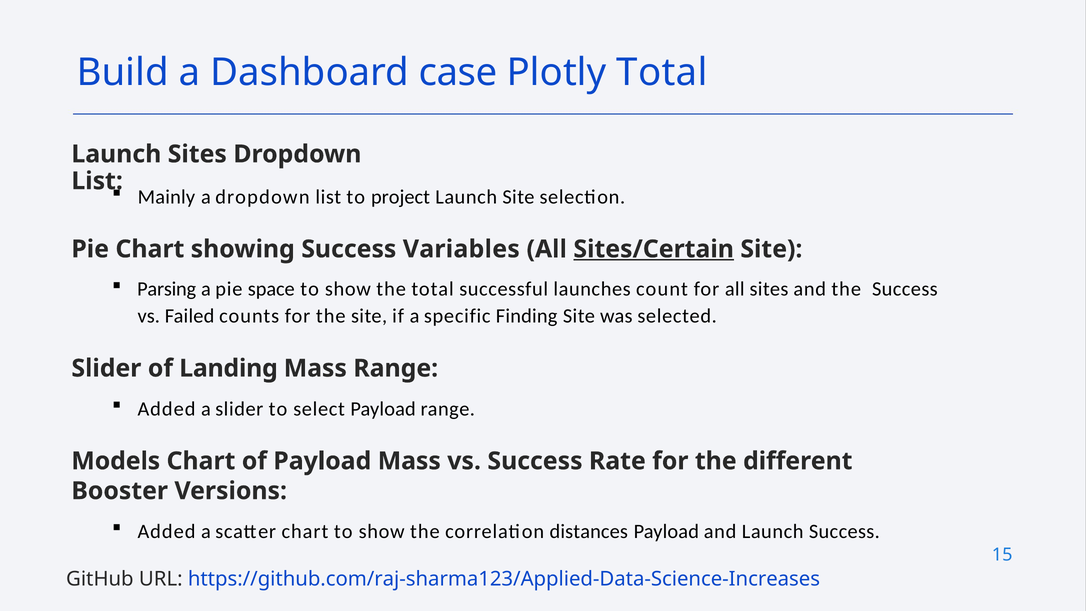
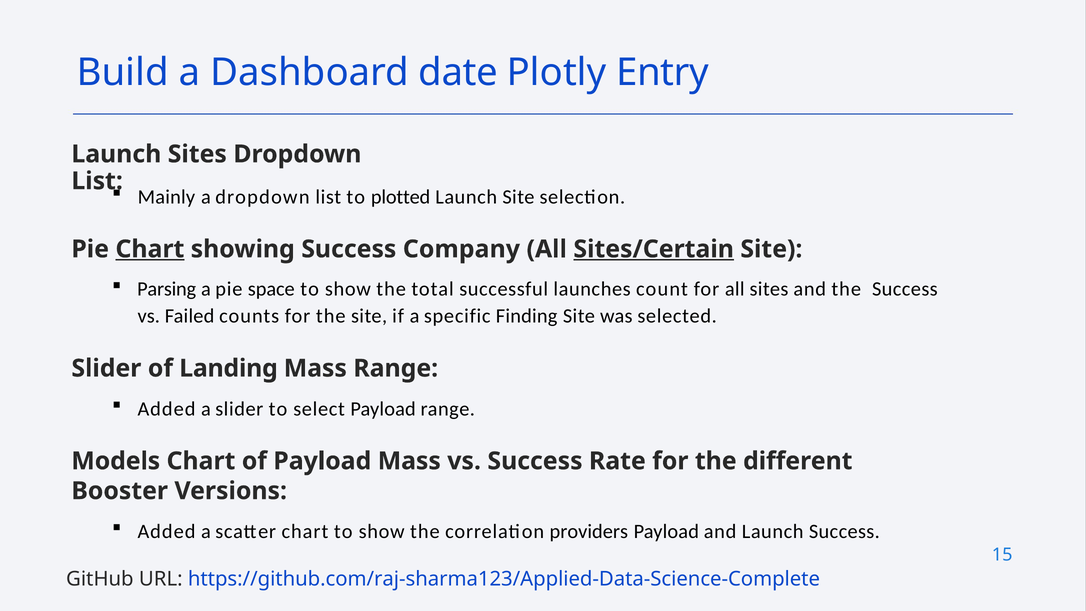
case: case -> date
Plotly Total: Total -> Entry
project: project -> plotted
Chart at (150, 249) underline: none -> present
Variables: Variables -> Company
distances: distances -> providers
https://github.com/raj-sharma123/Applied-Data-Science-Increases: https://github.com/raj-sharma123/Applied-Data-Science-Increases -> https://github.com/raj-sharma123/Applied-Data-Science-Complete
